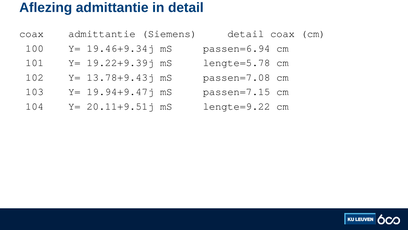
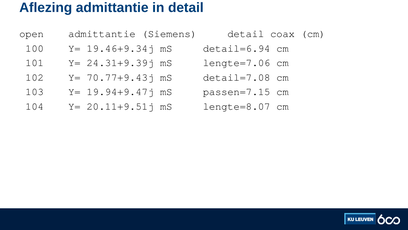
coax at (32, 34): coax -> open
passen=6.94: passen=6.94 -> detail=6.94
19.22+9.39j: 19.22+9.39j -> 24.31+9.39j
lengte=5.78: lengte=5.78 -> lengte=7.06
13.78+9.43j: 13.78+9.43j -> 70.77+9.43j
passen=7.08: passen=7.08 -> detail=7.08
lengte=9.22: lengte=9.22 -> lengte=8.07
